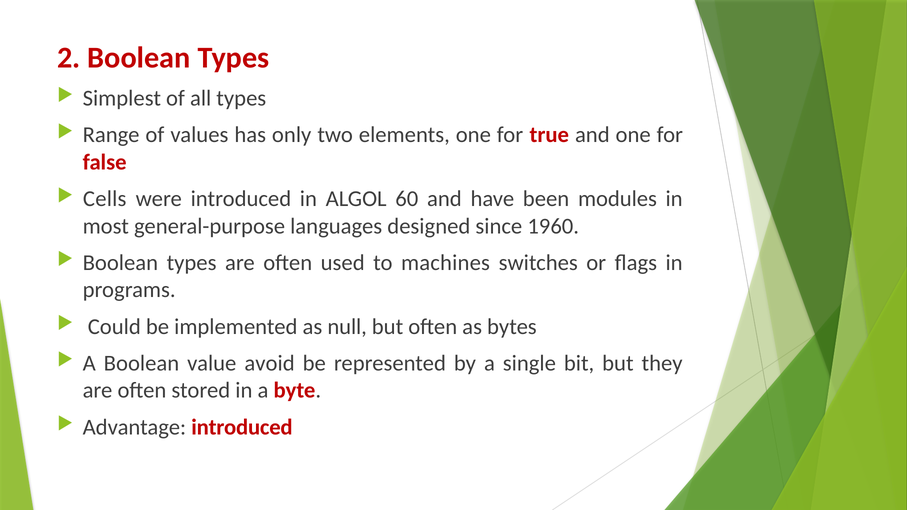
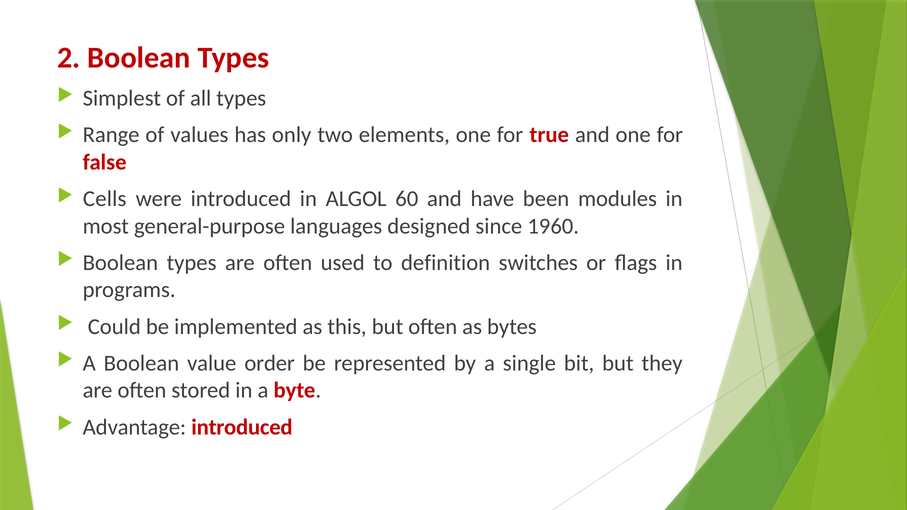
machines: machines -> definition
null: null -> this
avoid: avoid -> order
